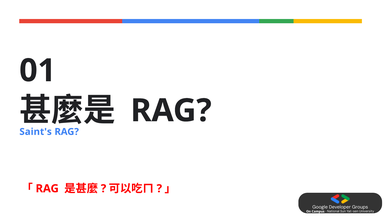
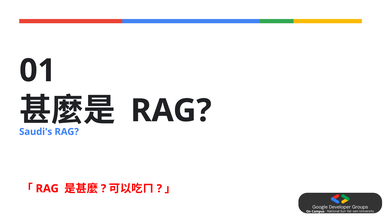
Saint's: Saint's -> Saudi's
